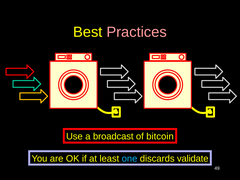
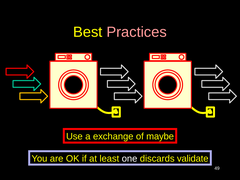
broadcast: broadcast -> exchange
bitcoin: bitcoin -> maybe
one colour: light blue -> white
